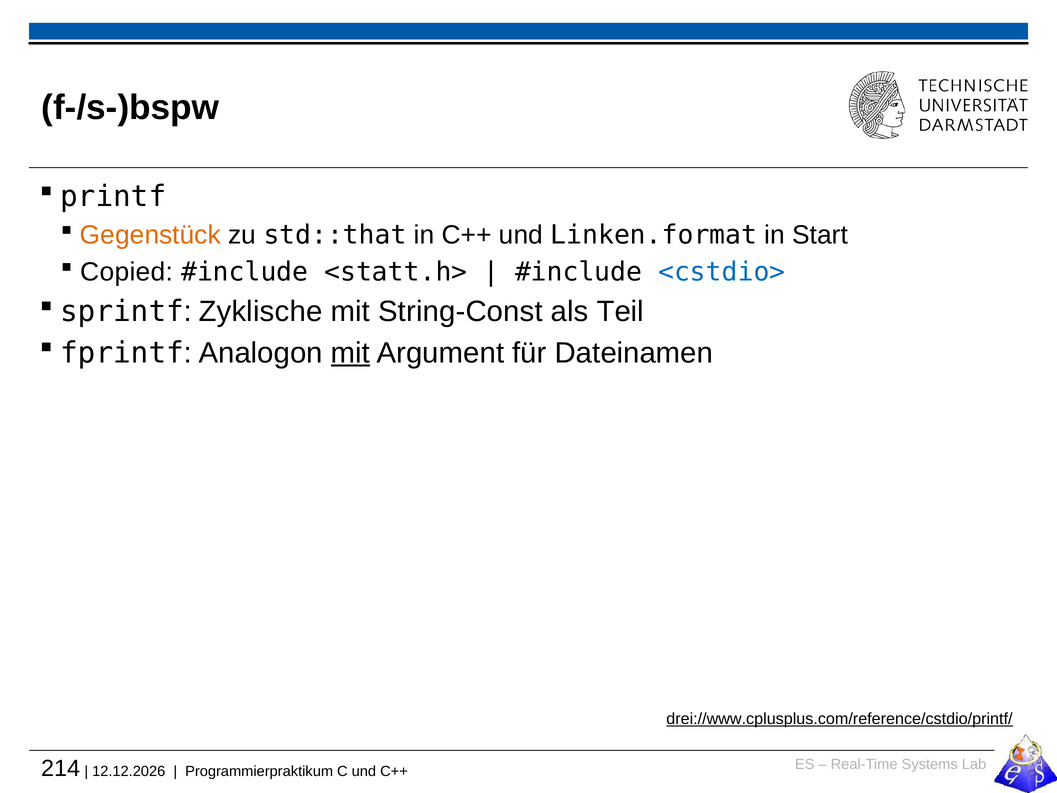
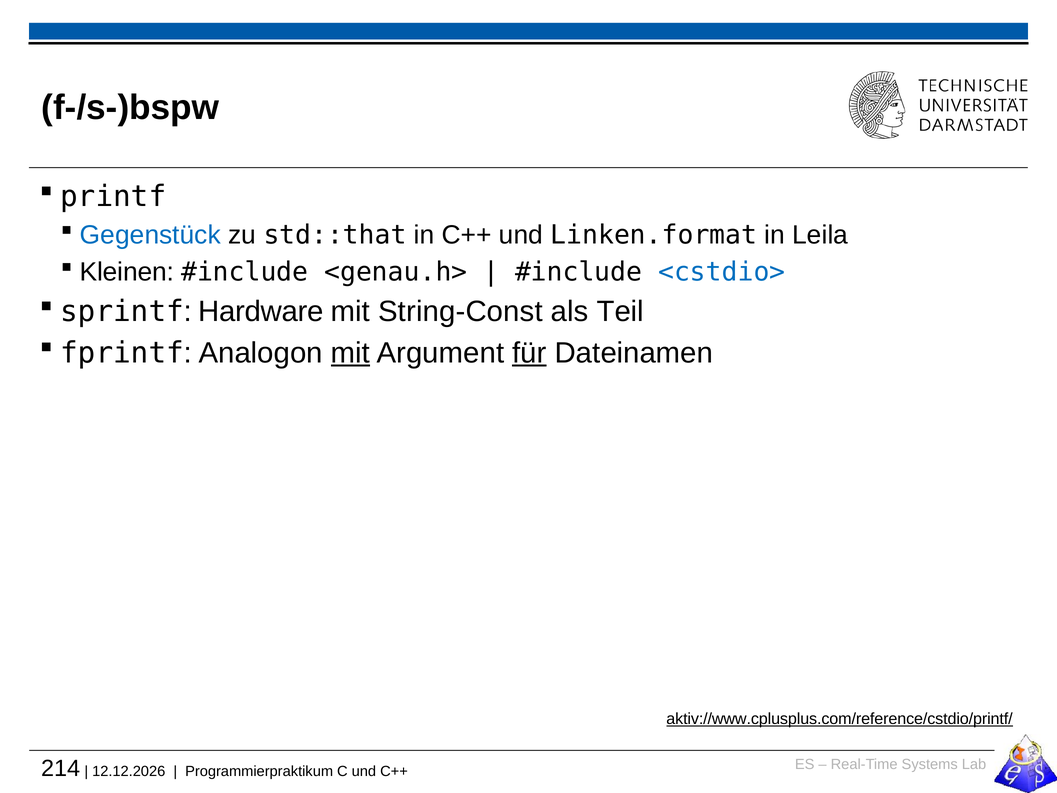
Gegenstück colour: orange -> blue
Start: Start -> Leila
Copied: Copied -> Kleinen
<statt.h>: <statt.h> -> <genau.h>
Zyklische: Zyklische -> Hardware
für underline: none -> present
drei://www.cplusplus.com/reference/cstdio/printf/: drei://www.cplusplus.com/reference/cstdio/printf/ -> aktiv://www.cplusplus.com/reference/cstdio/printf/
